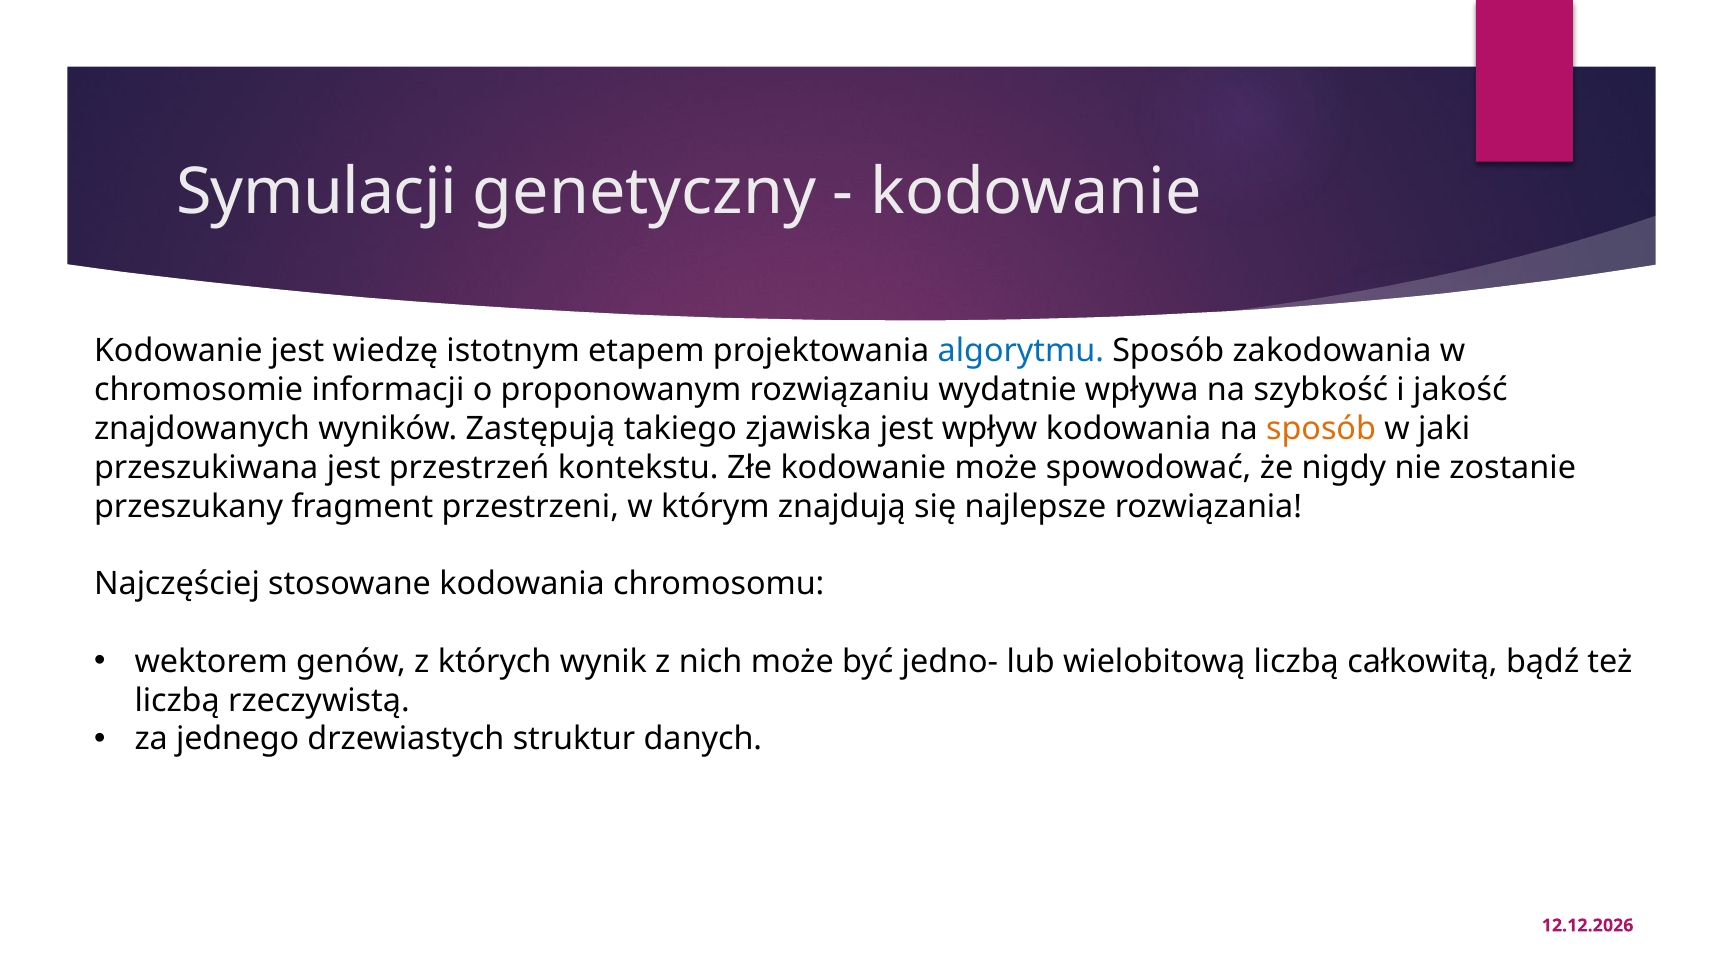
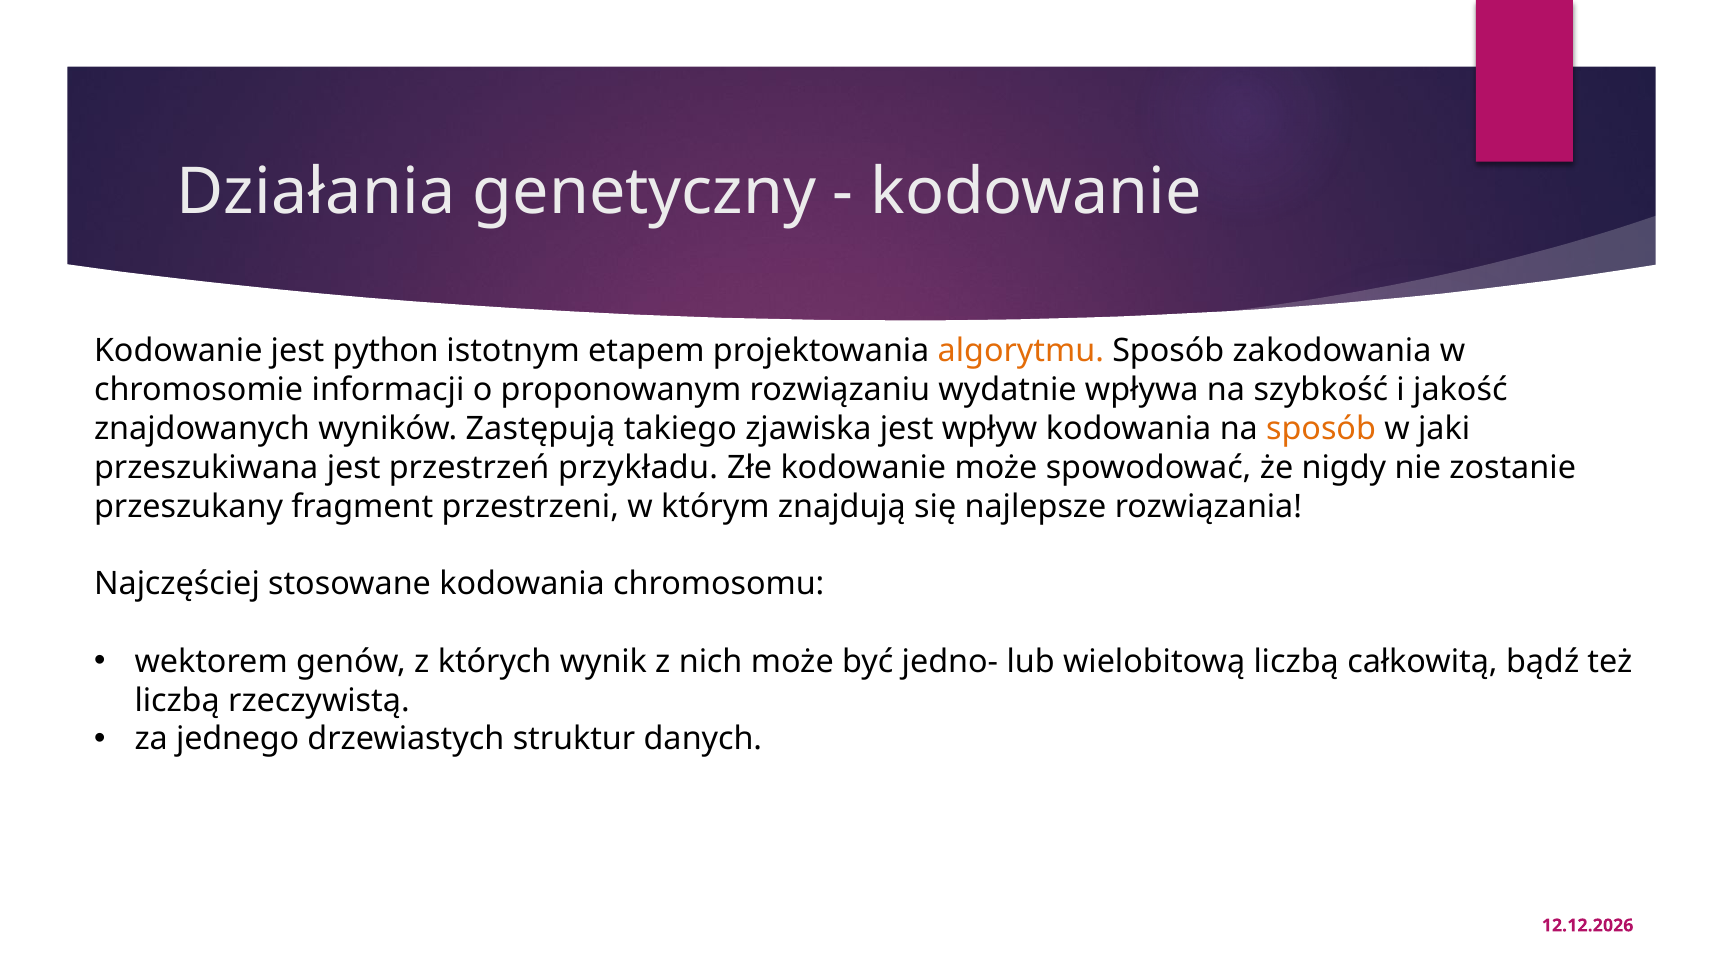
Symulacji: Symulacji -> Działania
wiedzę: wiedzę -> python
algorytmu colour: blue -> orange
kontekstu: kontekstu -> przykładu
